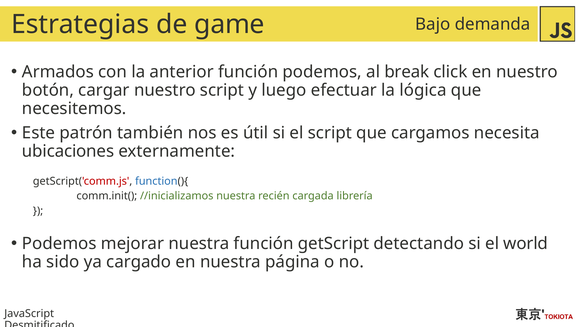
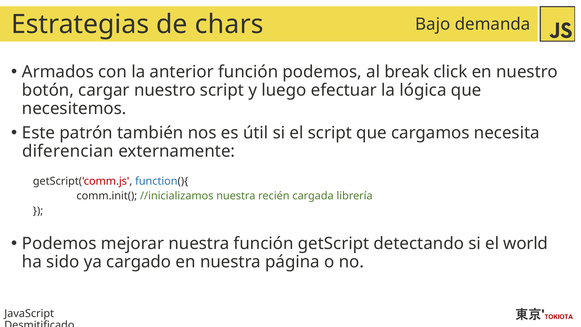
game: game -> chars
ubicaciones: ubicaciones -> diferencian
